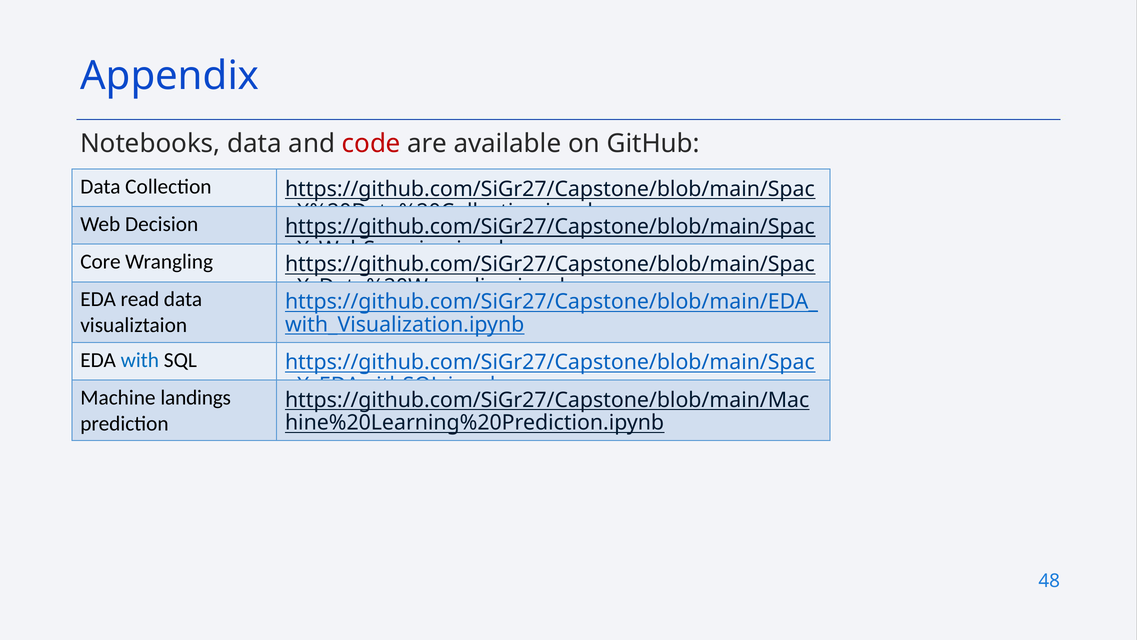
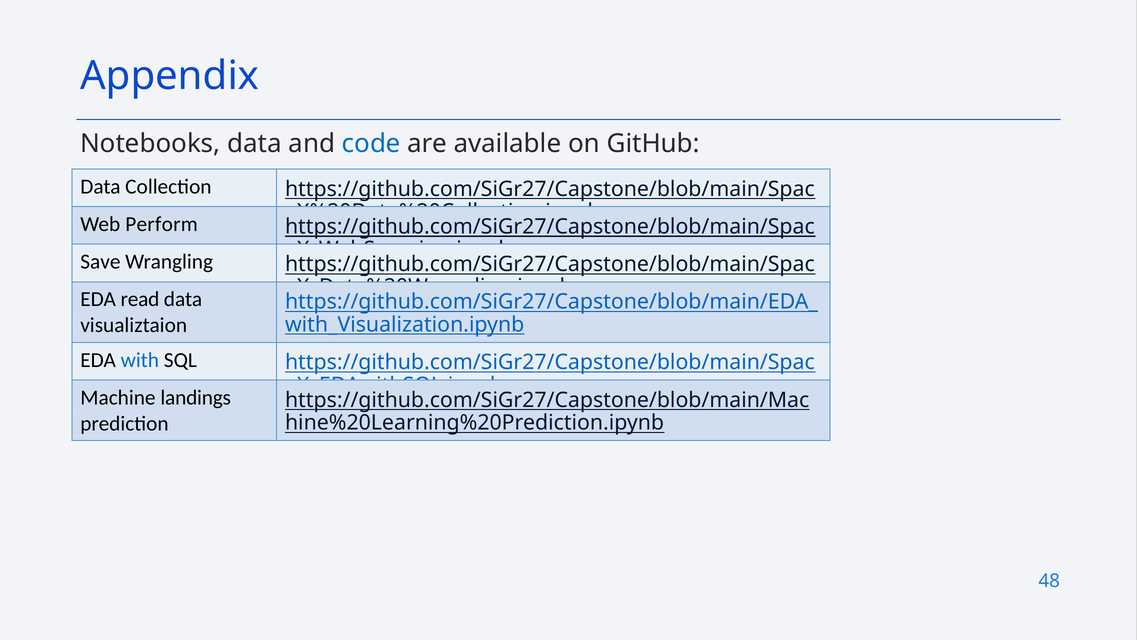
code colour: red -> blue
Decision: Decision -> Perform
Core: Core -> Save
